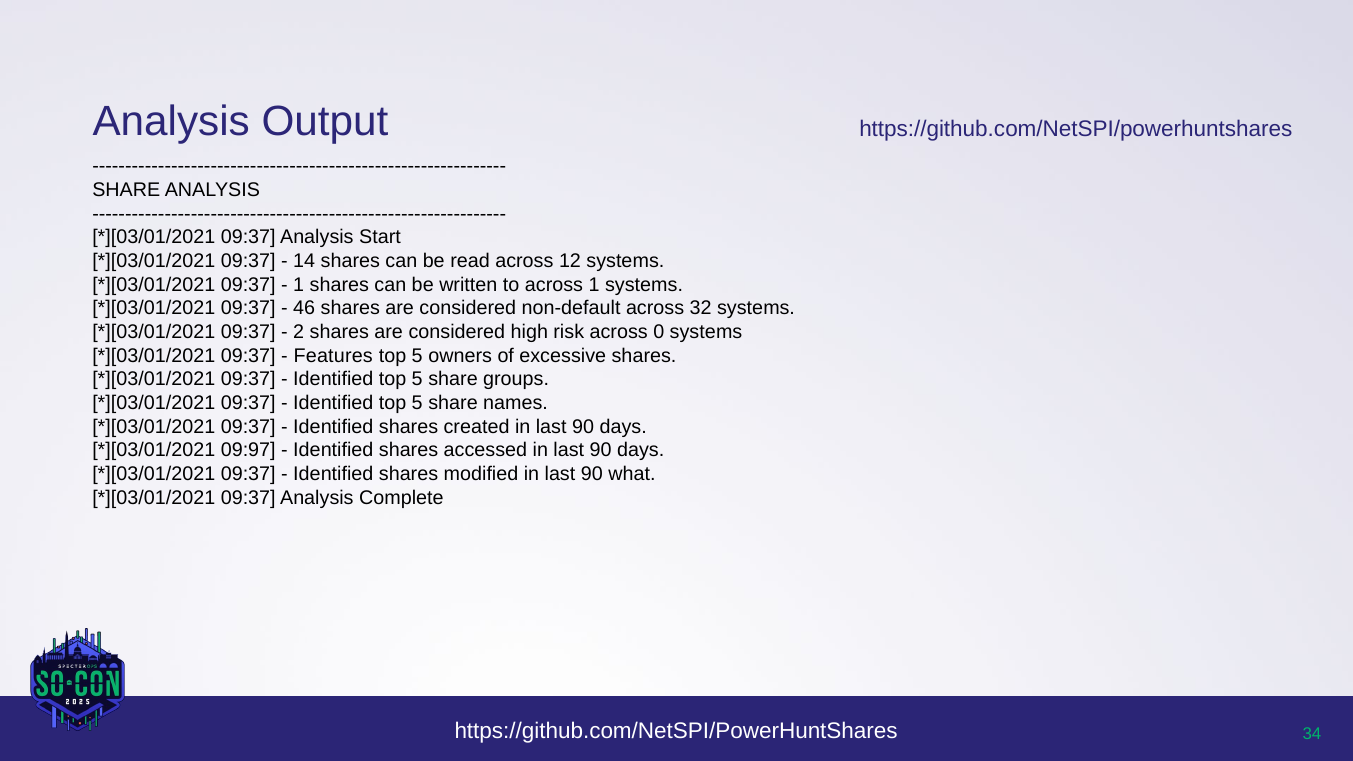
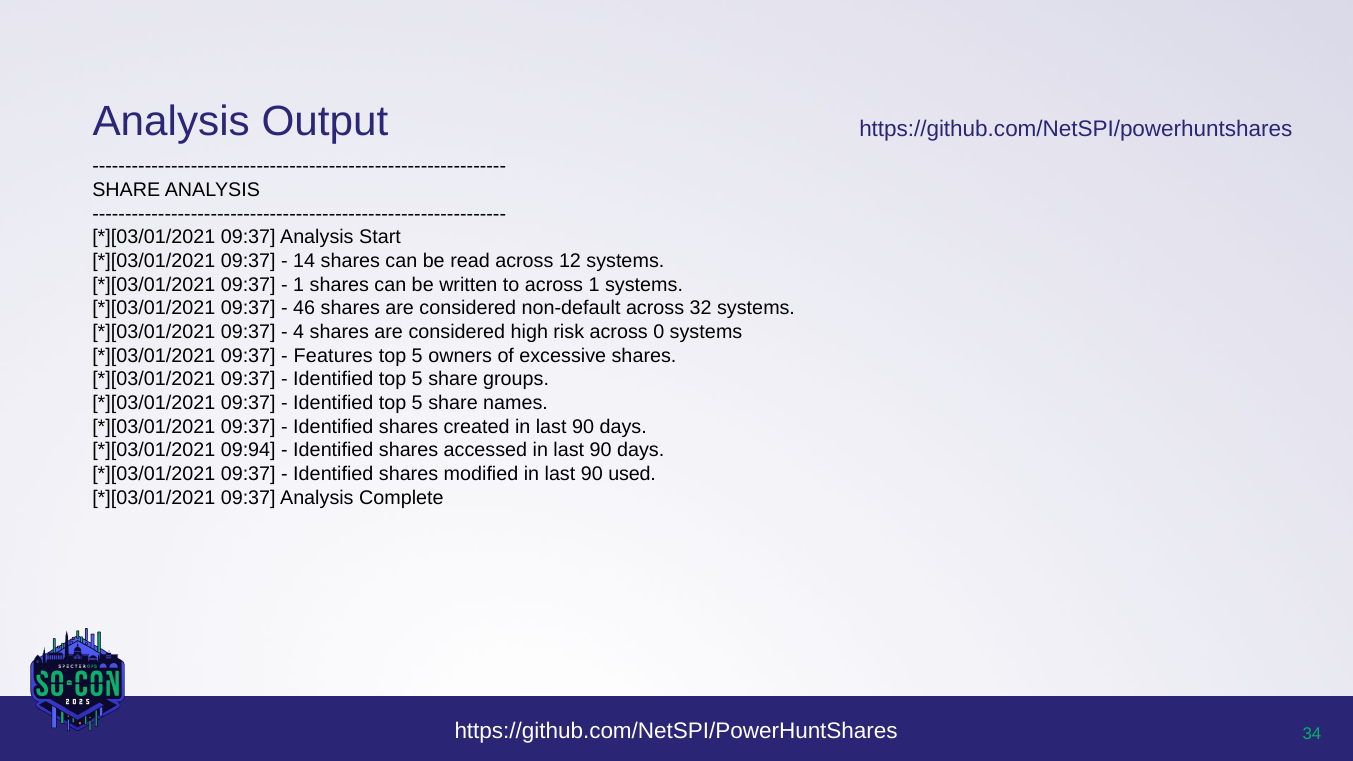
2: 2 -> 4
09:97: 09:97 -> 09:94
what: what -> used
